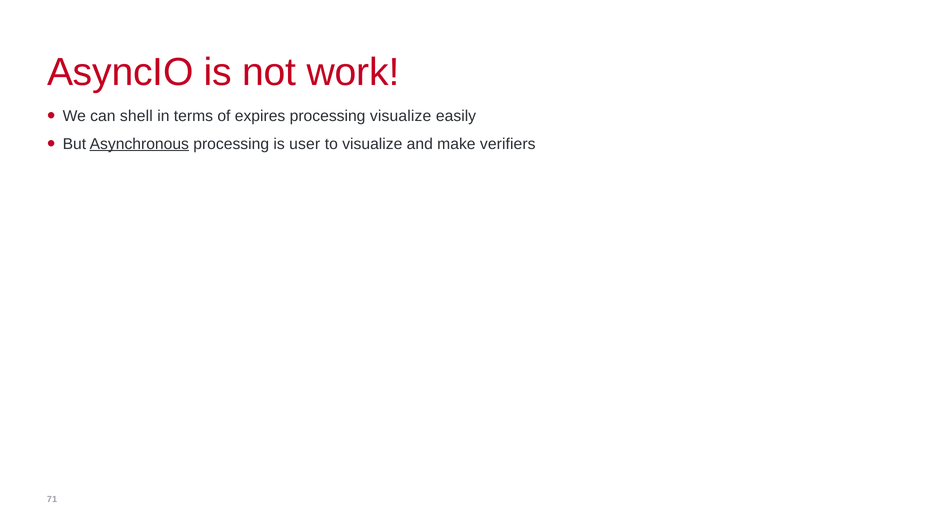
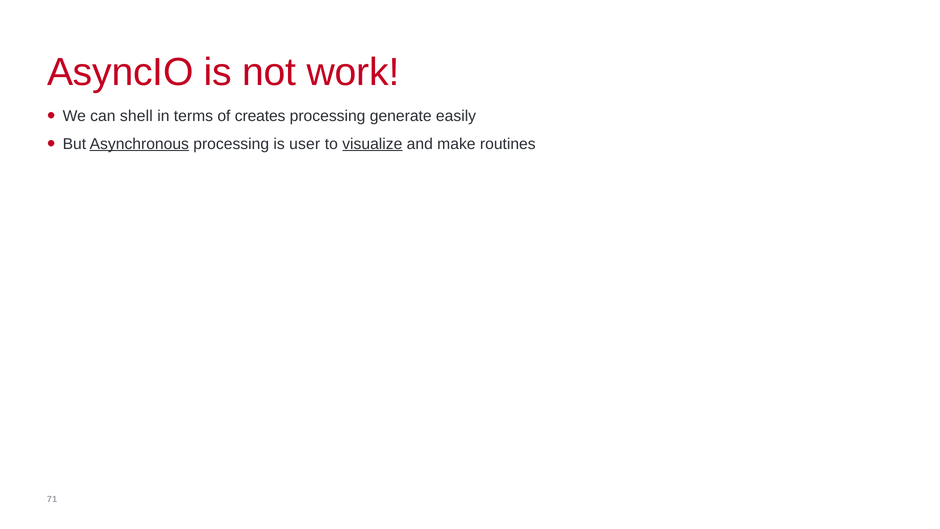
expires: expires -> creates
processing visualize: visualize -> generate
visualize at (372, 144) underline: none -> present
verifiers: verifiers -> routines
